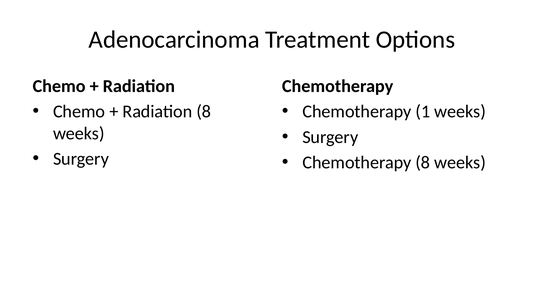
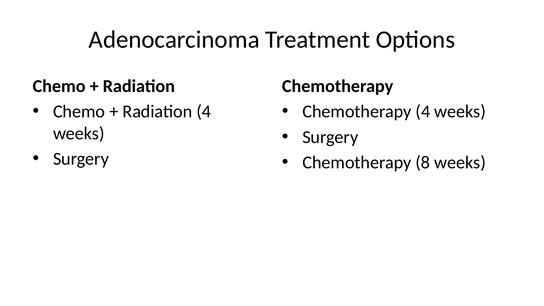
Radiation 8: 8 -> 4
Chemotherapy 1: 1 -> 4
